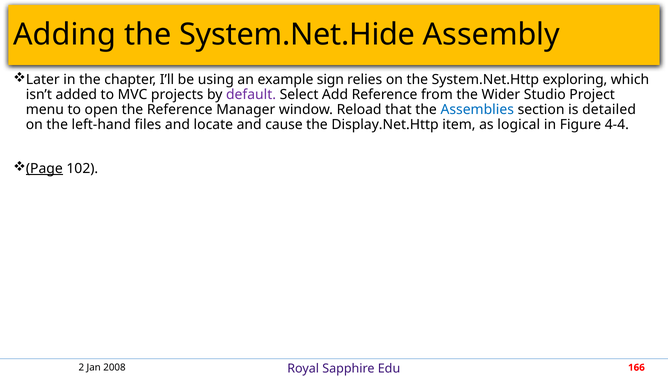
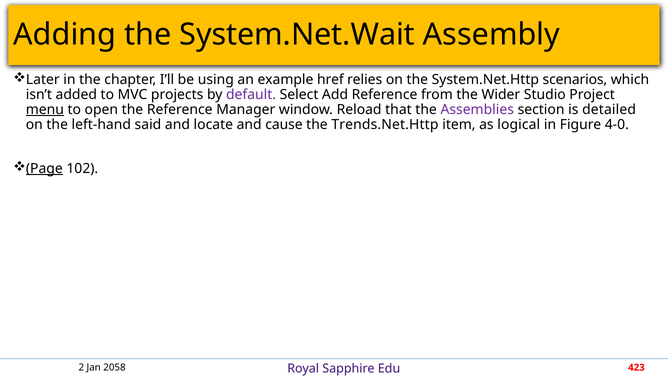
System.Net.Hide: System.Net.Hide -> System.Net.Wait
sign: sign -> href
exploring: exploring -> scenarios
menu underline: none -> present
Assemblies colour: blue -> purple
files: files -> said
Display.Net.Http: Display.Net.Http -> Trends.Net.Http
4-4: 4-4 -> 4-0
2008: 2008 -> 2058
166: 166 -> 423
